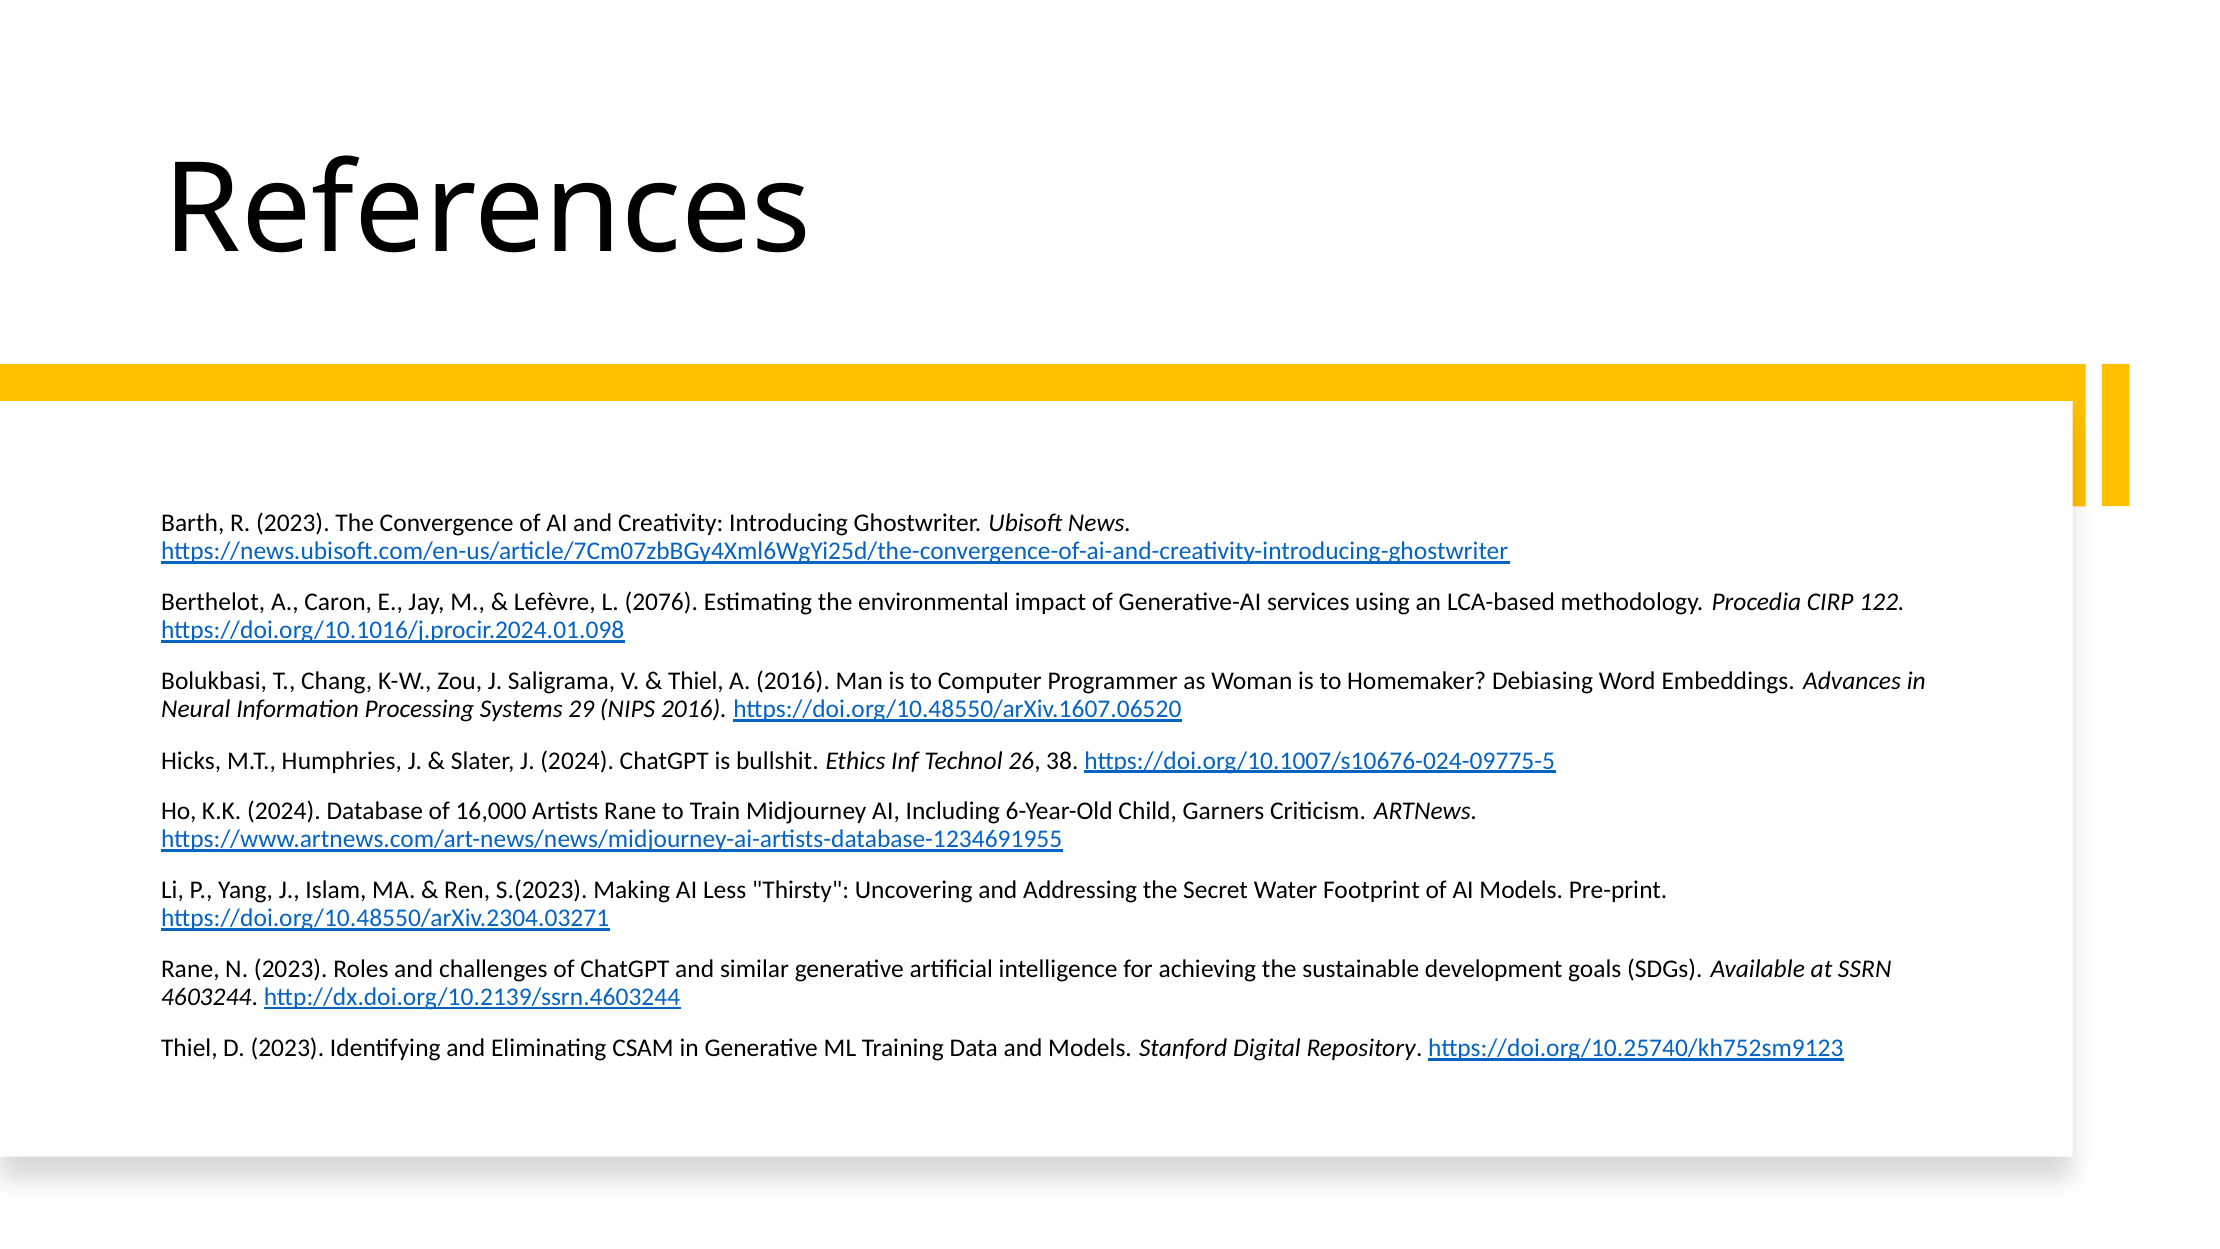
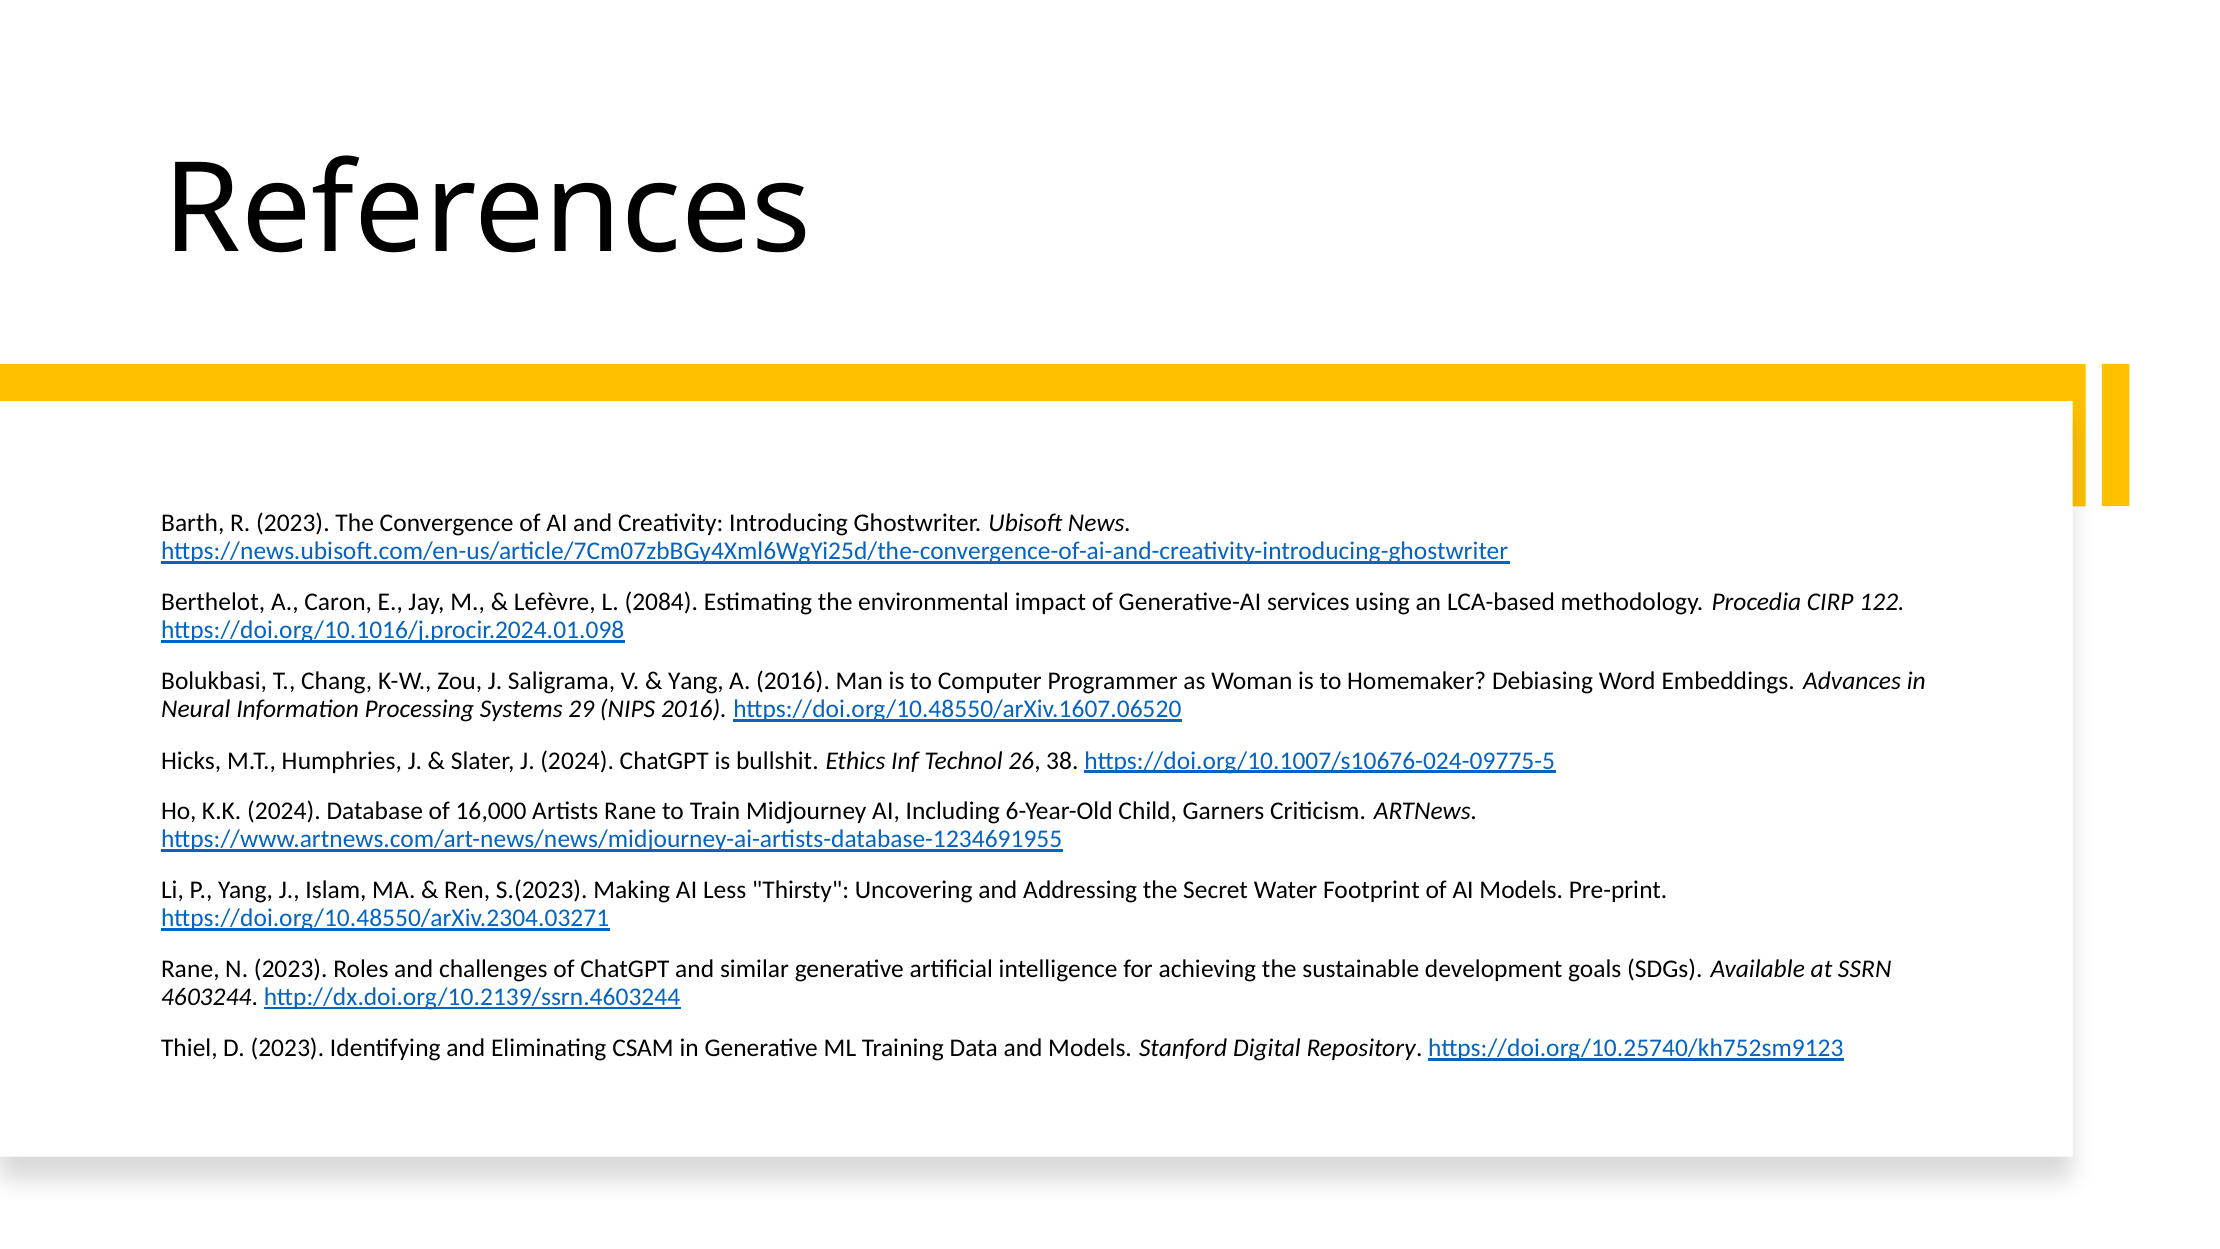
2076: 2076 -> 2084
Thiel at (696, 681): Thiel -> Yang
